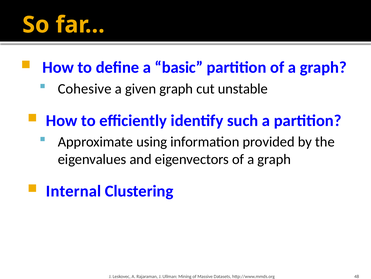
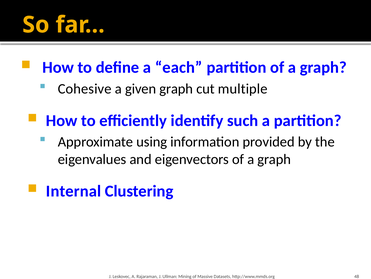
basic: basic -> each
unstable: unstable -> multiple
